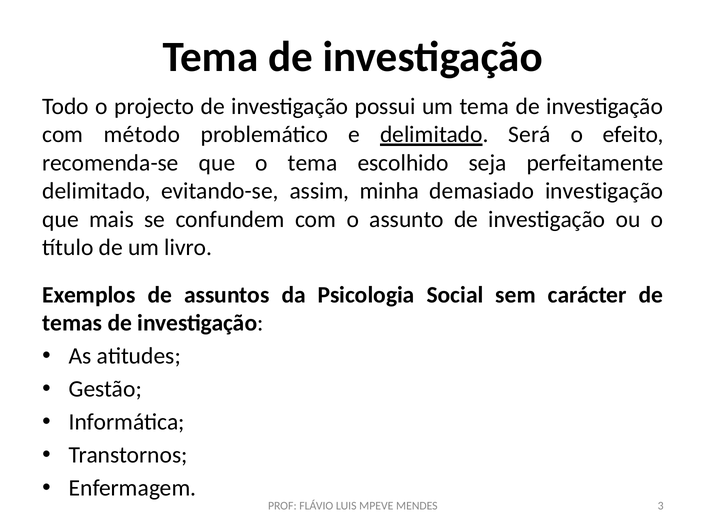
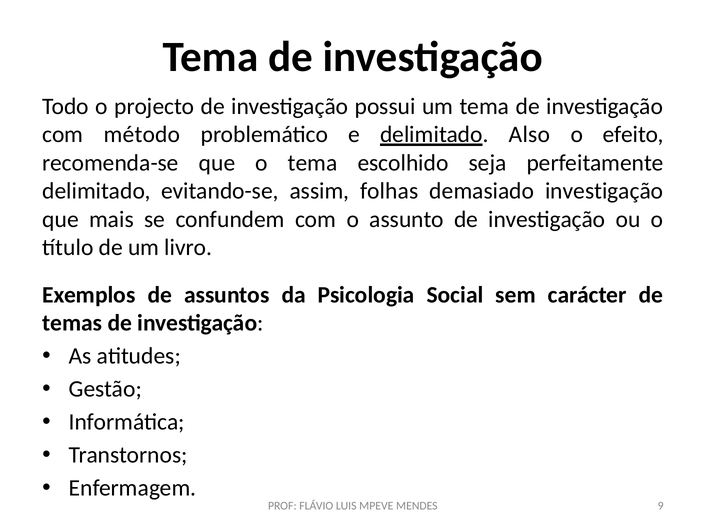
Será: Será -> Also
minha: minha -> folhas
3: 3 -> 9
